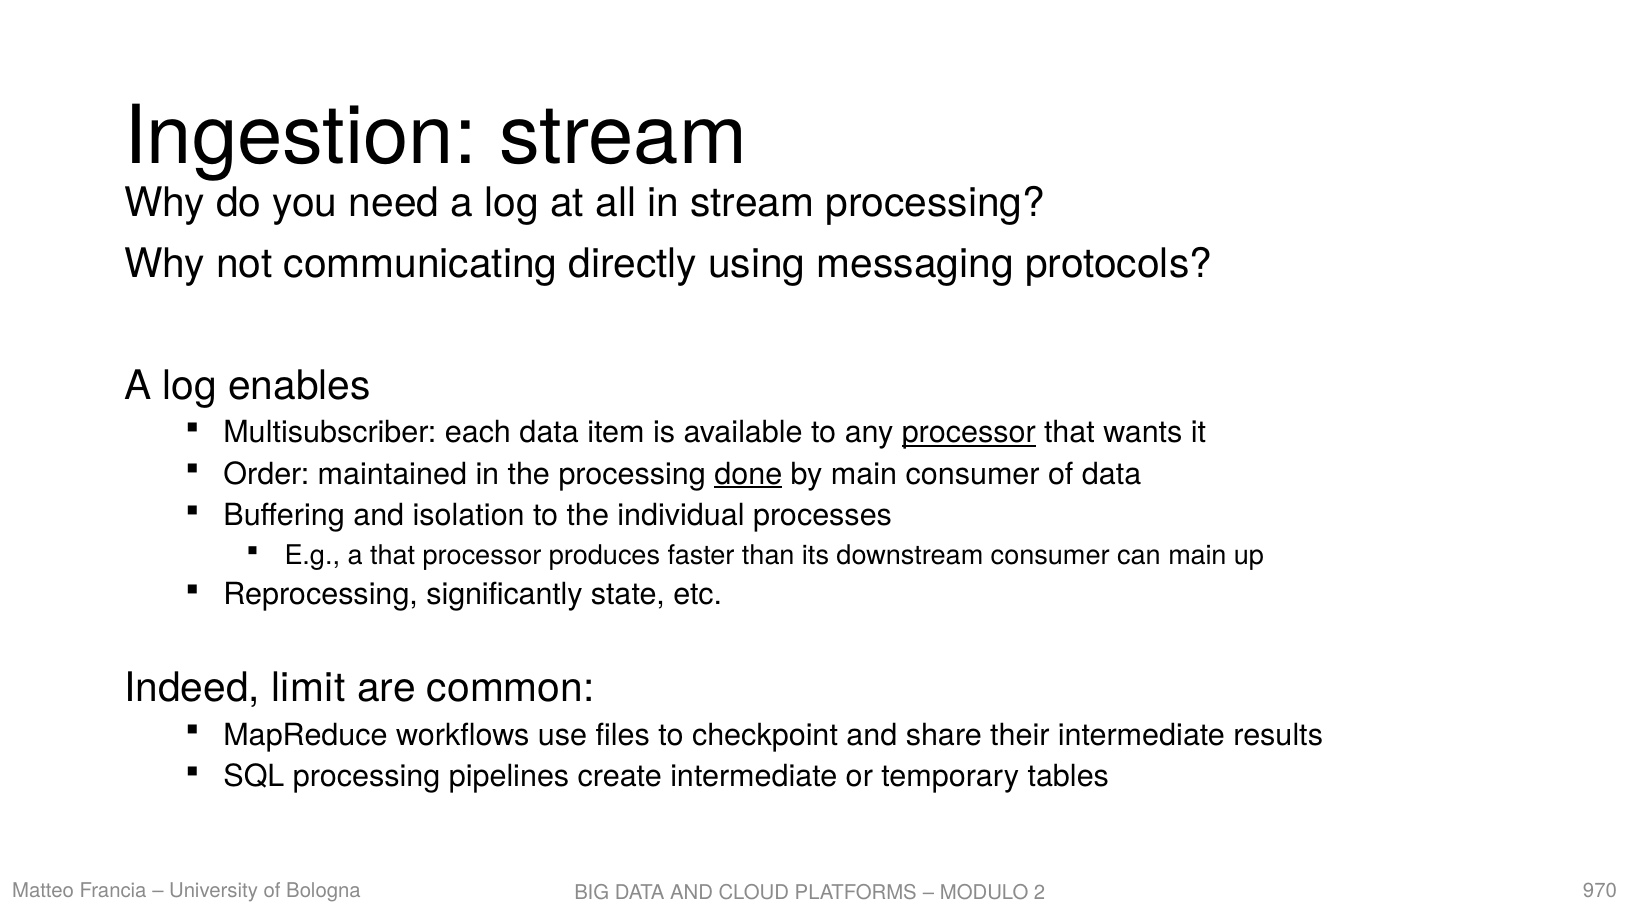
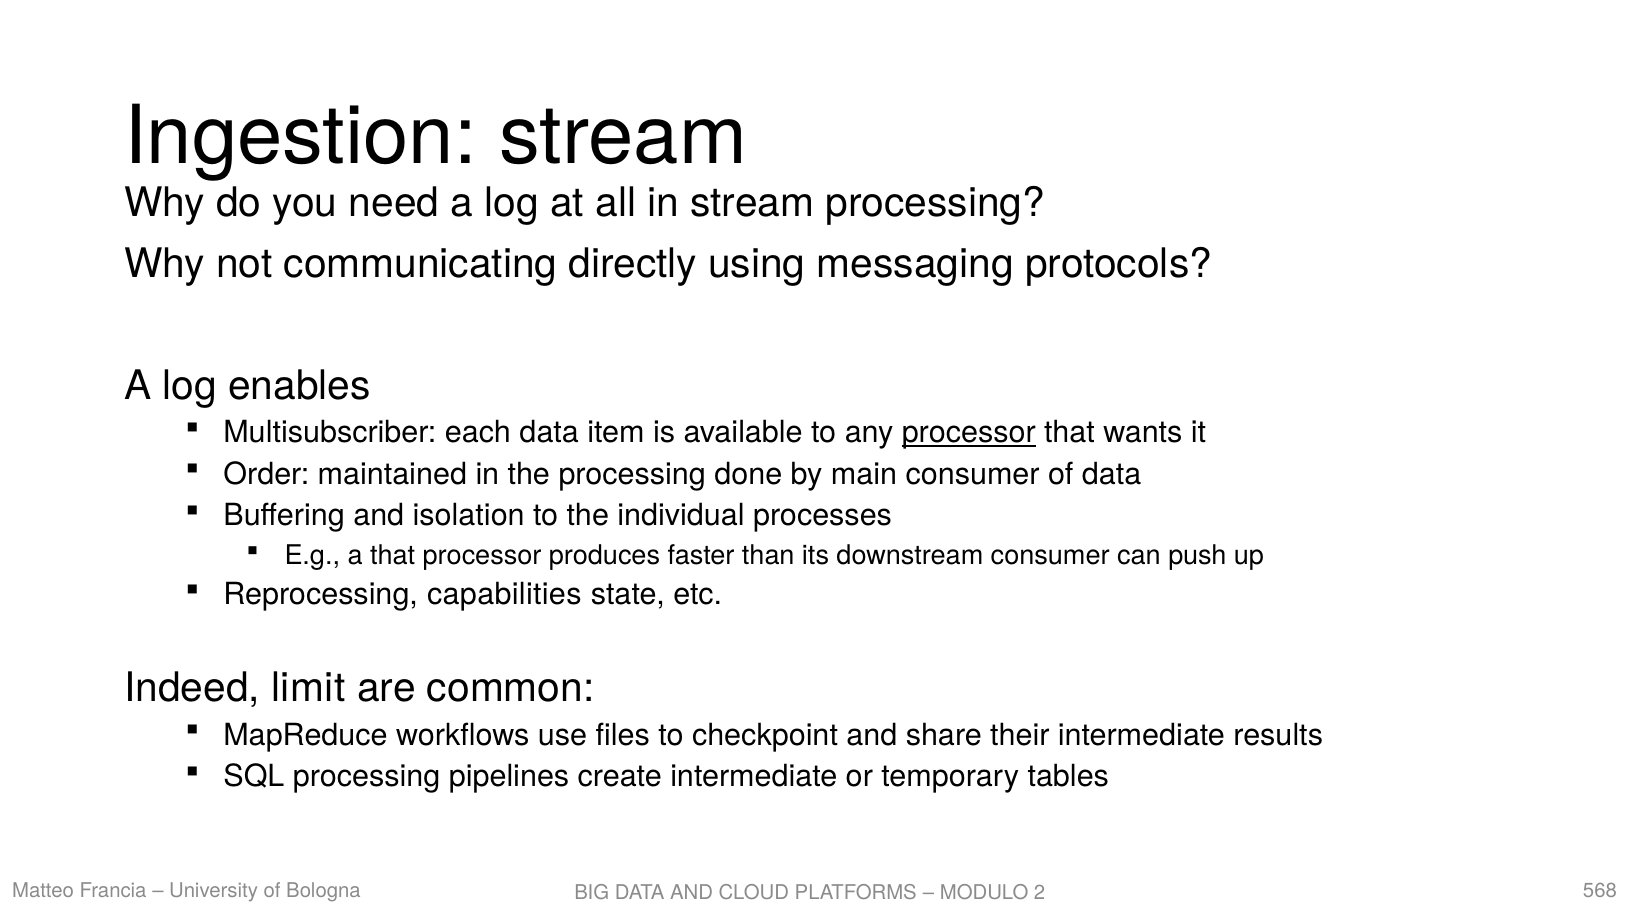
done underline: present -> none
can main: main -> push
significantly: significantly -> capabilities
970: 970 -> 568
